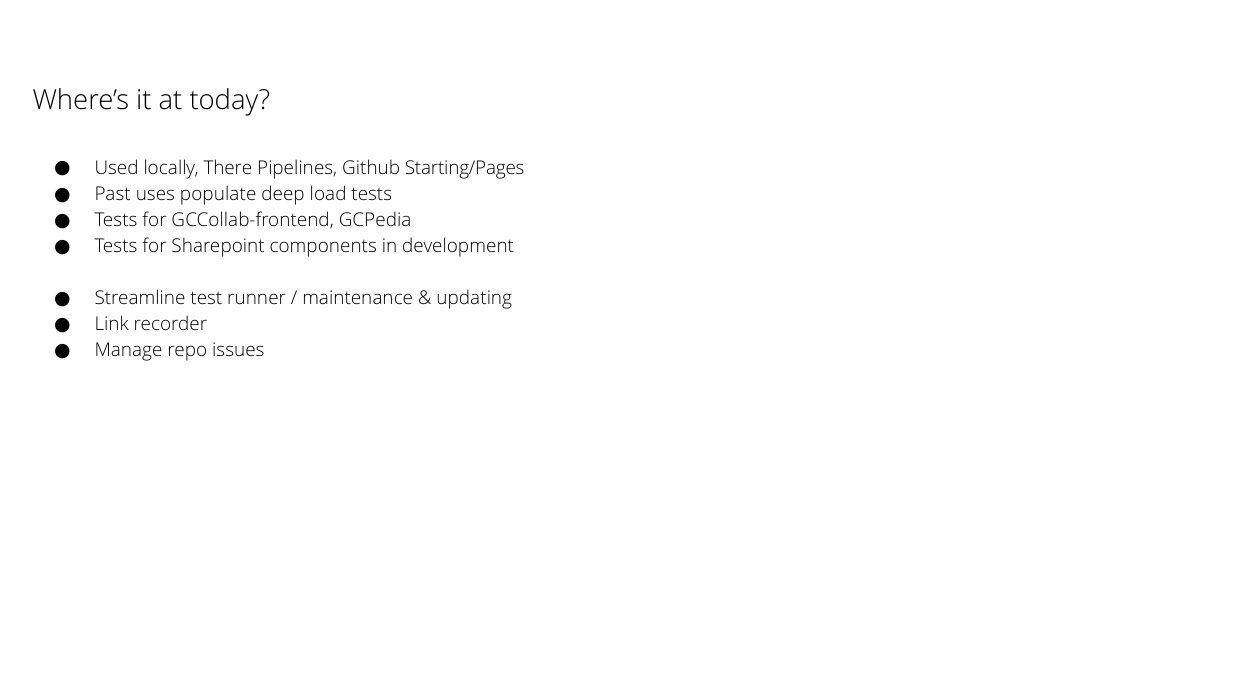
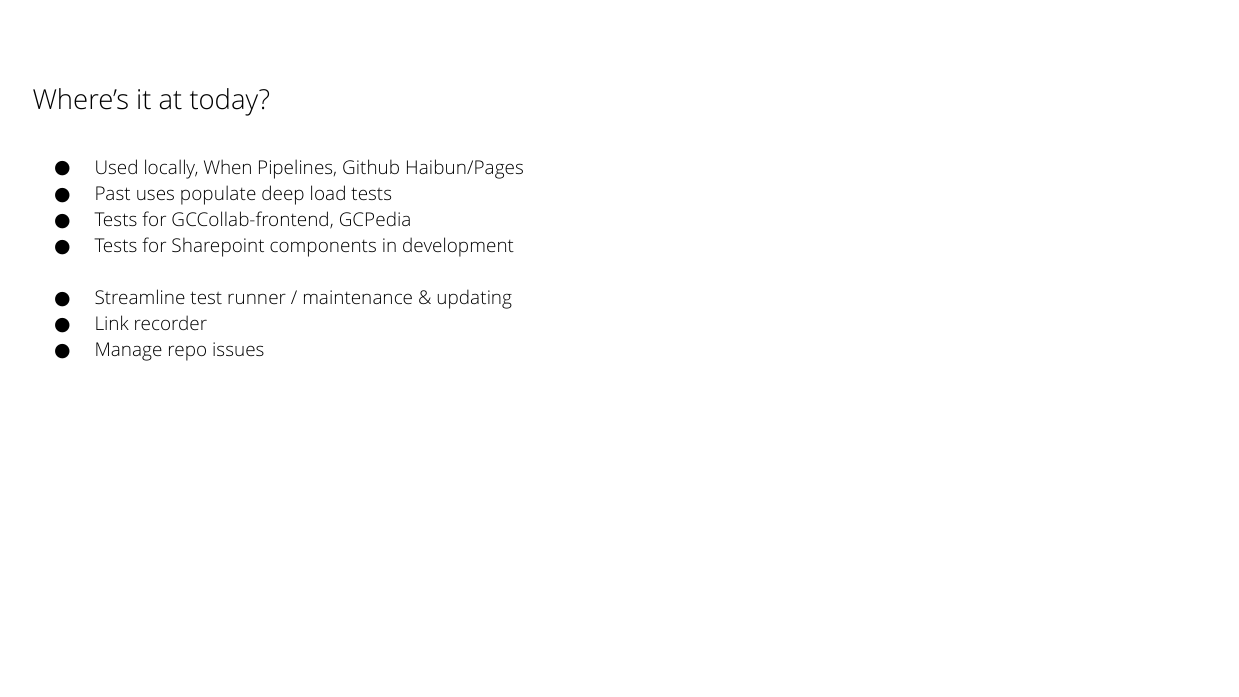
There: There -> When
Starting/Pages: Starting/Pages -> Haibun/Pages
